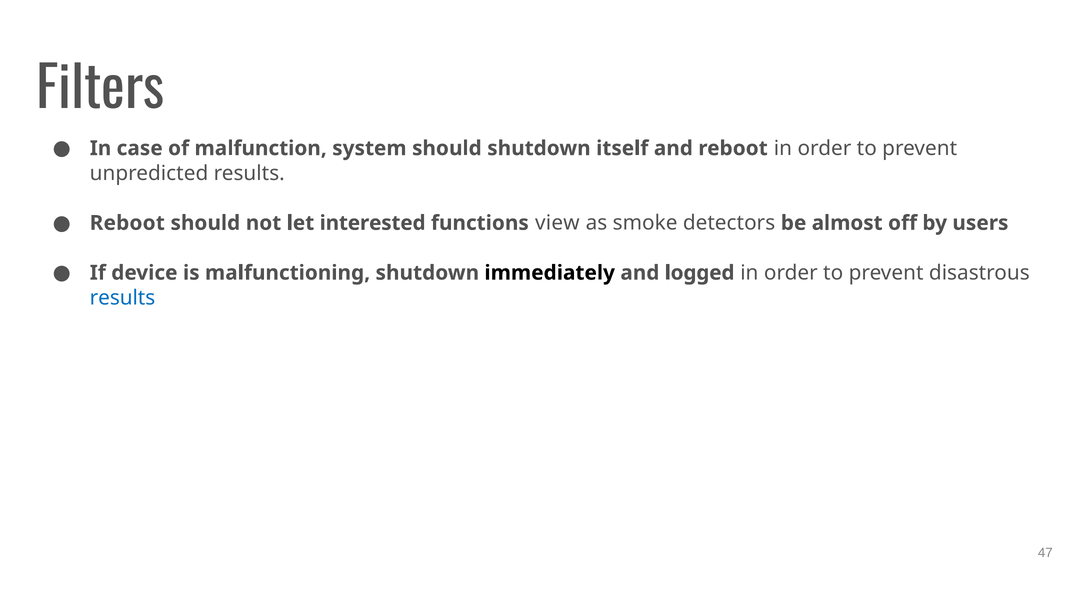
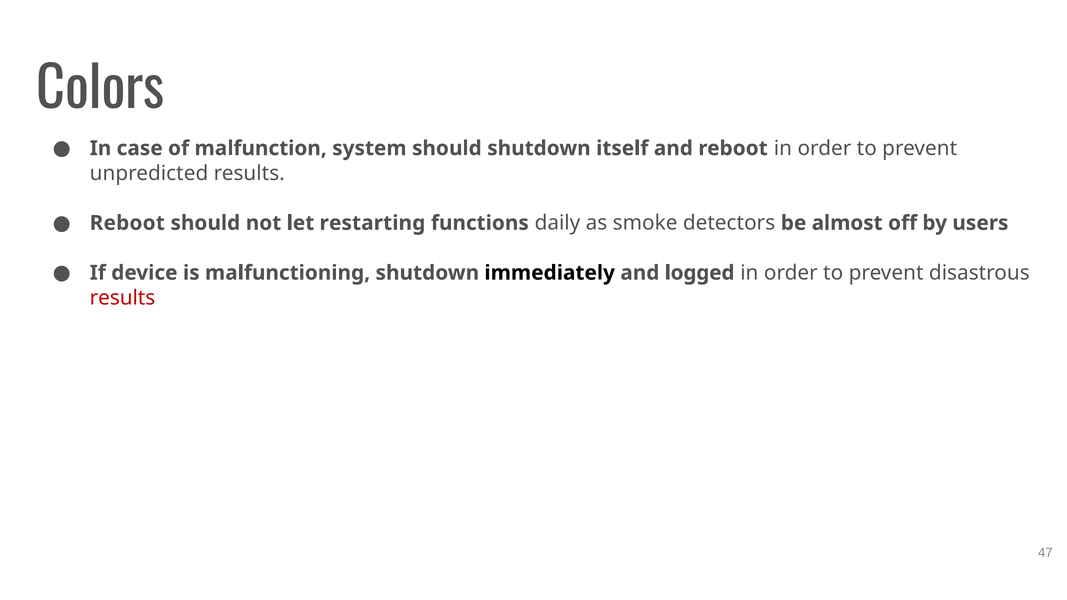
Filters: Filters -> Colors
interested: interested -> restarting
view: view -> daily
results at (122, 298) colour: blue -> red
